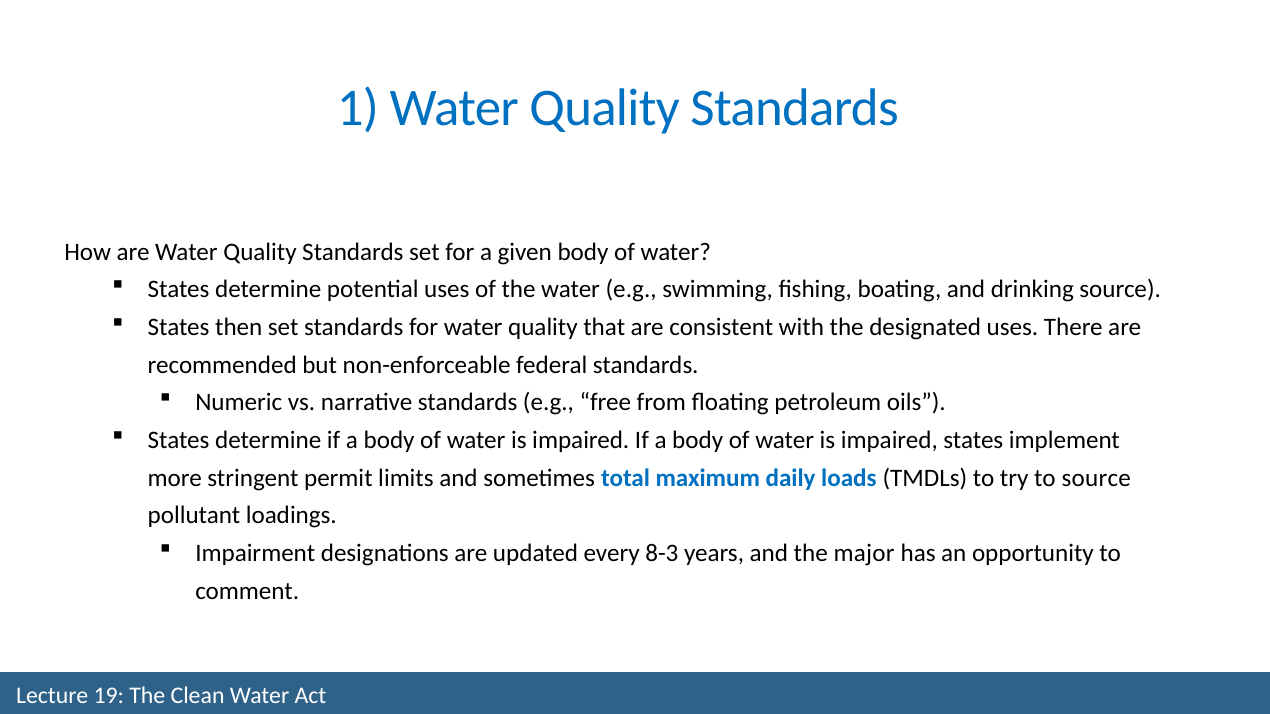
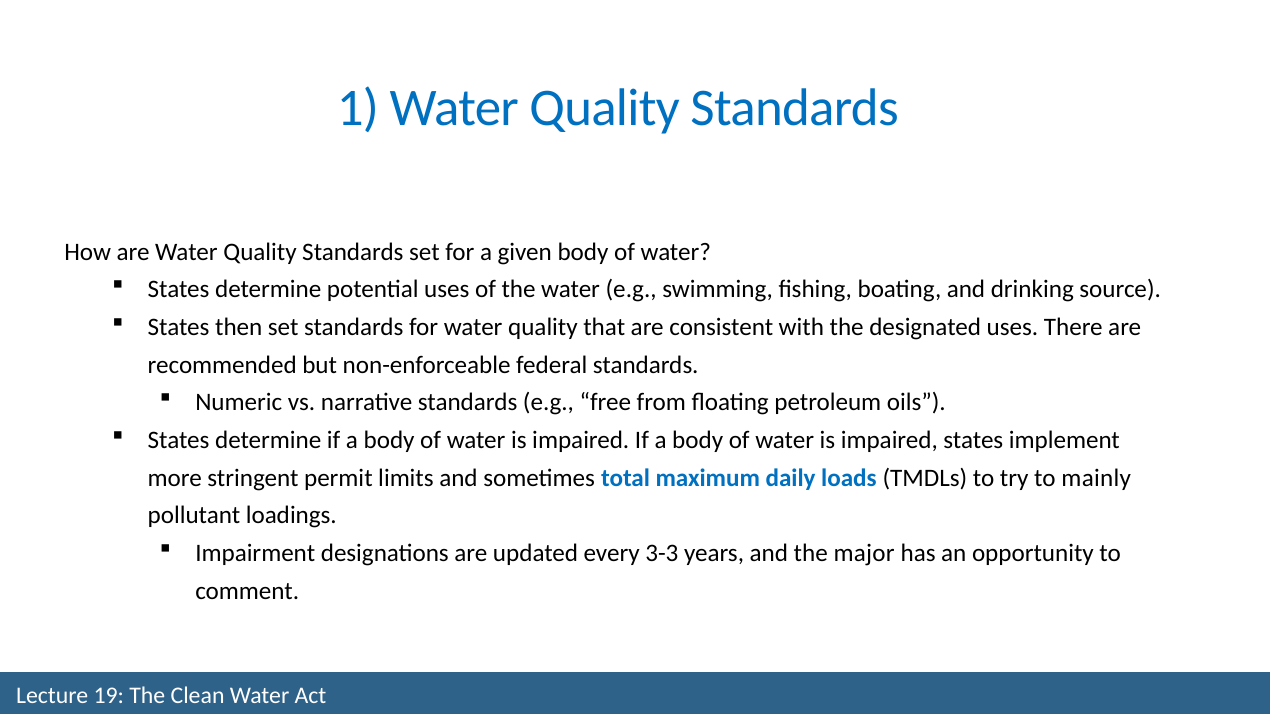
to source: source -> mainly
8-3: 8-3 -> 3-3
